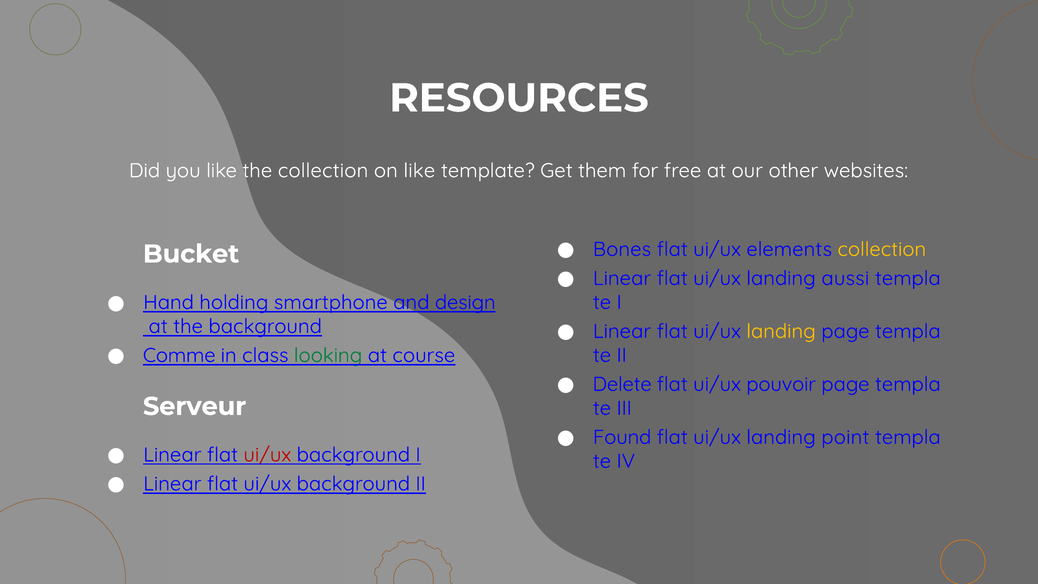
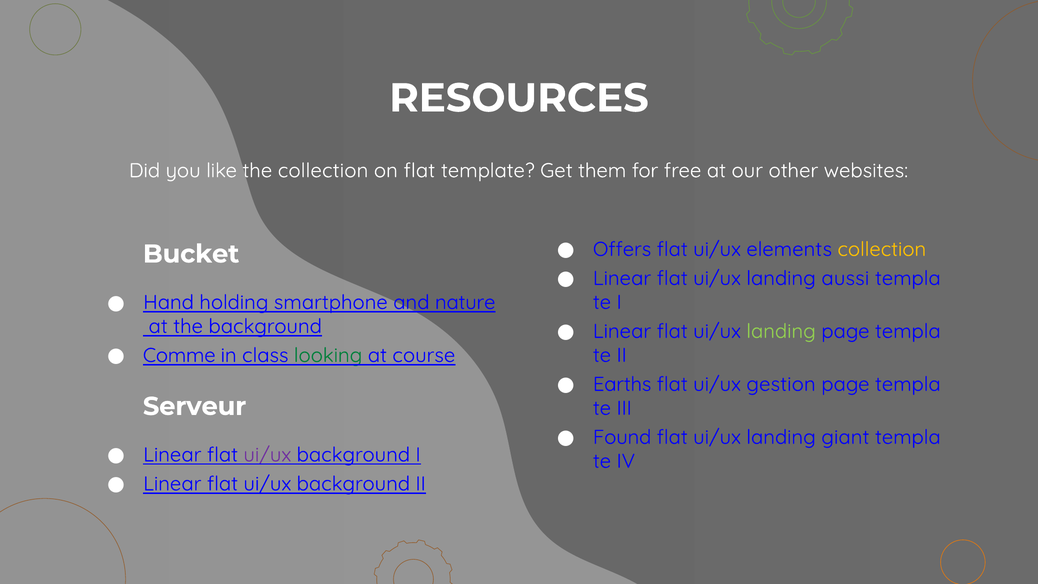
on like: like -> flat
Bones: Bones -> Offers
design: design -> nature
landing at (781, 331) colour: yellow -> light green
Delete: Delete -> Earths
pouvoir: pouvoir -> gestion
point: point -> giant
ui/ux at (267, 455) colour: red -> purple
